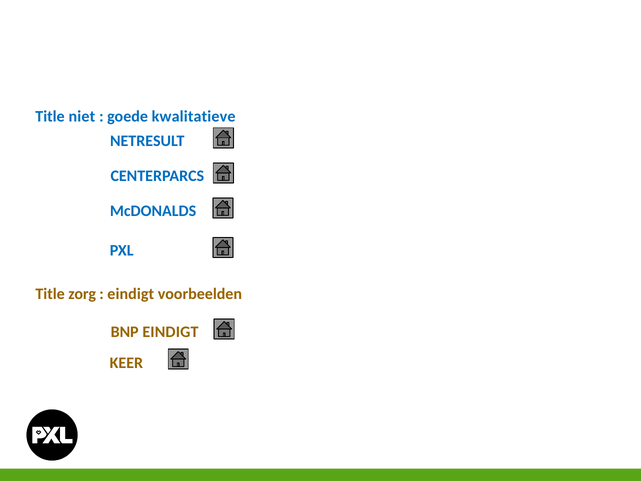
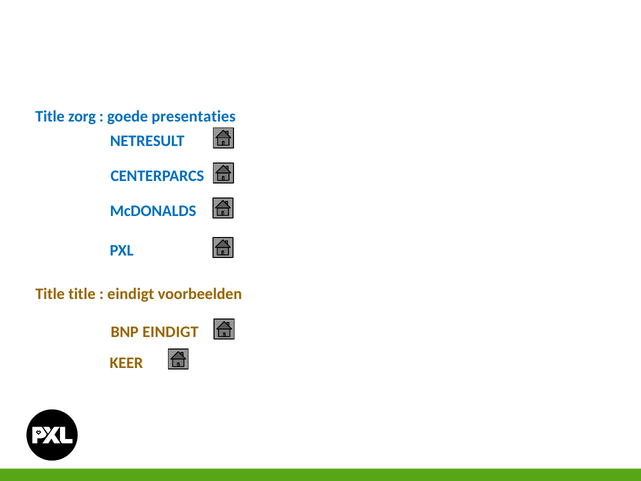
niet: niet -> zorg
kwalitatieve: kwalitatieve -> presentaties
Title zorg: zorg -> title
